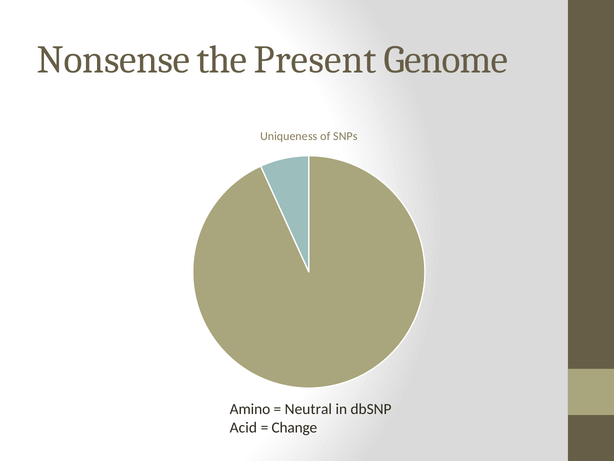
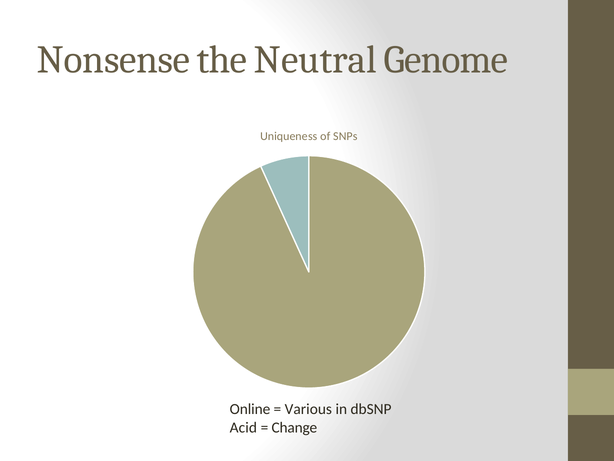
Present: Present -> Neutral
Amino: Amino -> Online
Neutral: Neutral -> Various
